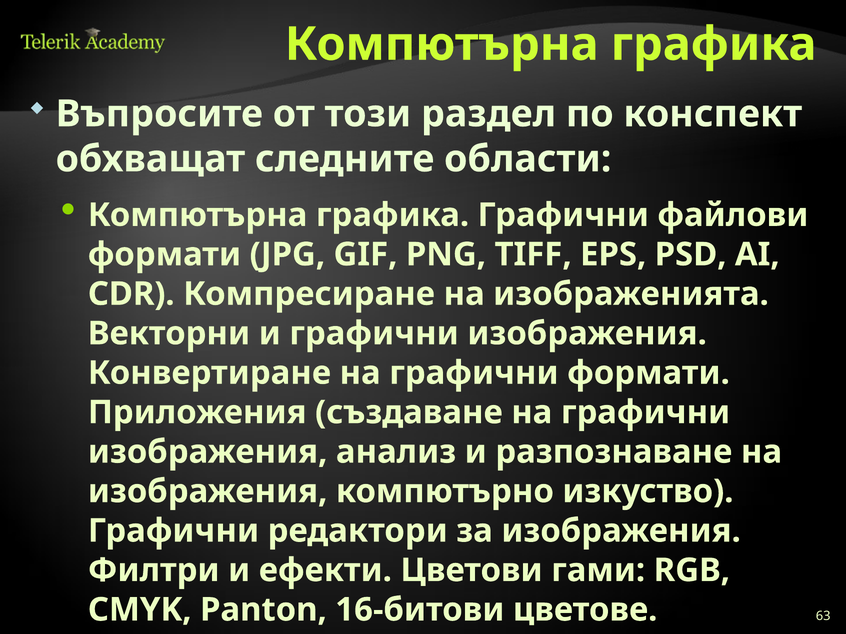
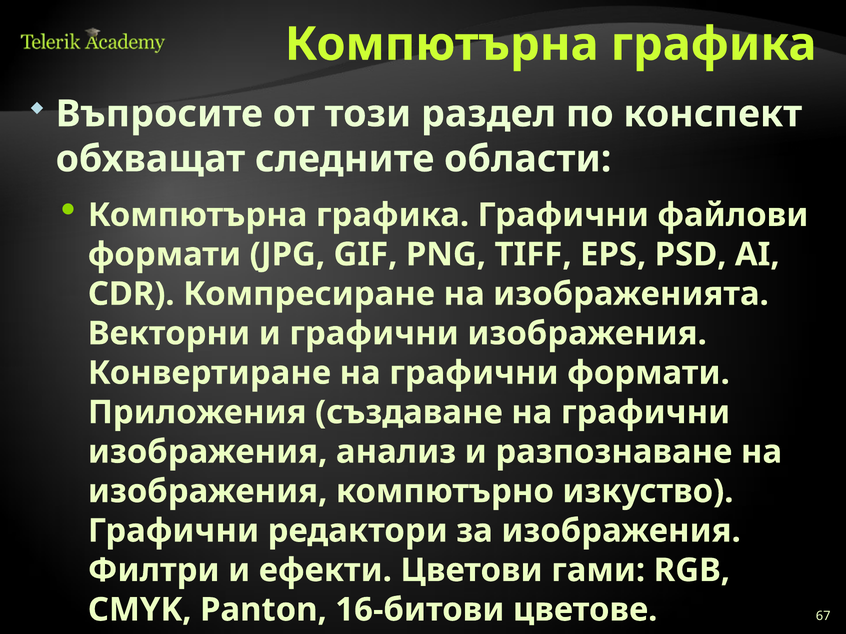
63: 63 -> 67
